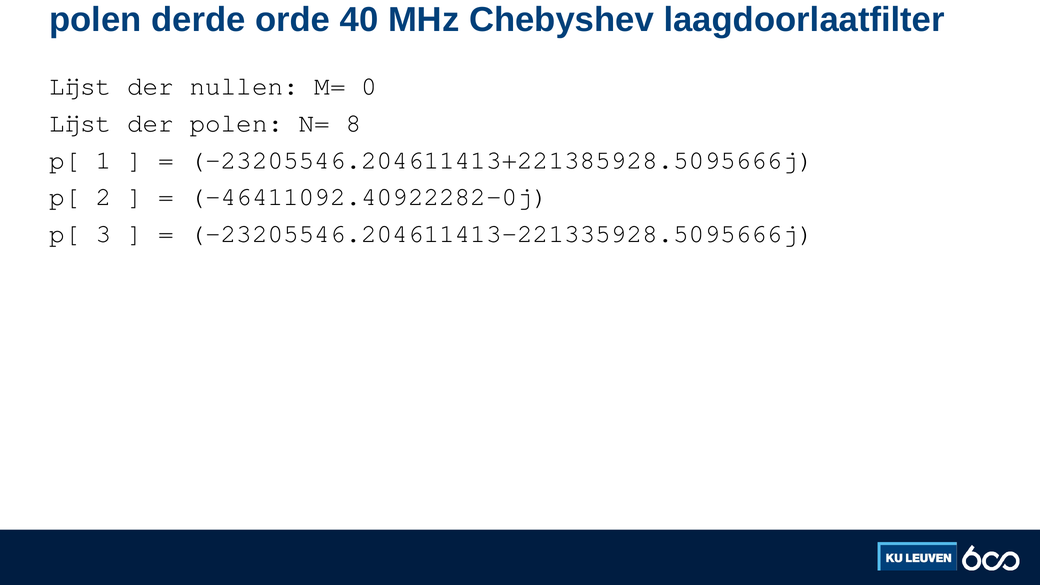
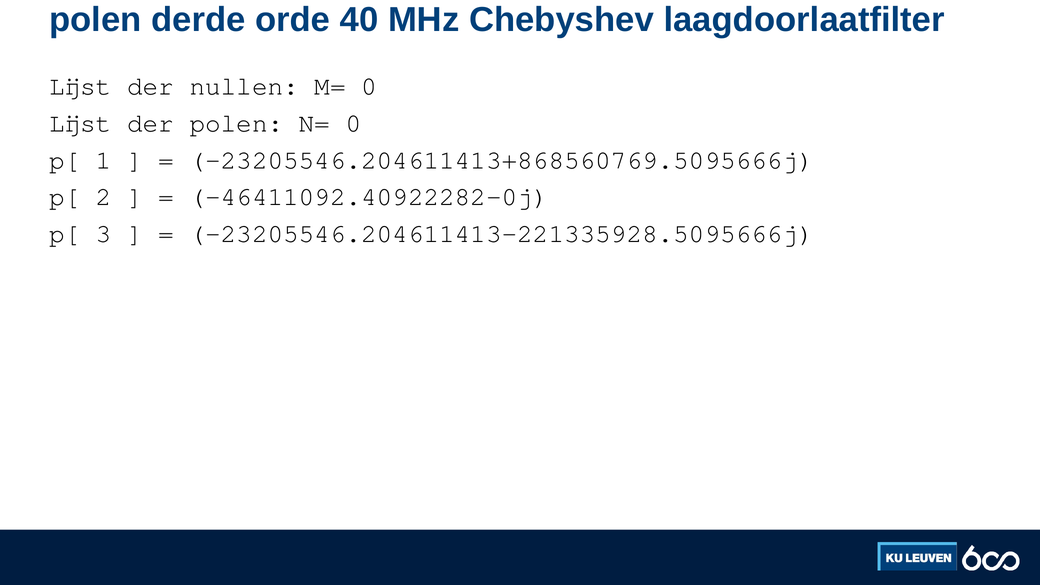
N= 8: 8 -> 0
-23205546.204611413+221385928.5095666j: -23205546.204611413+221385928.5095666j -> -23205546.204611413+868560769.5095666j
